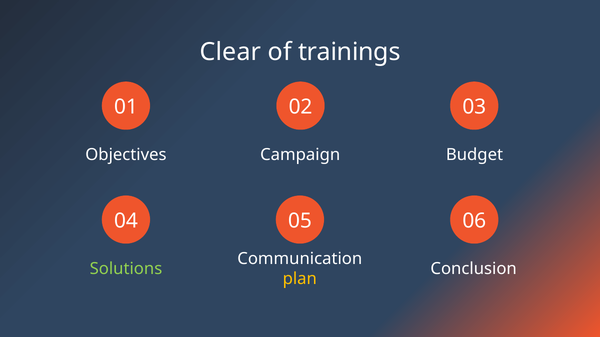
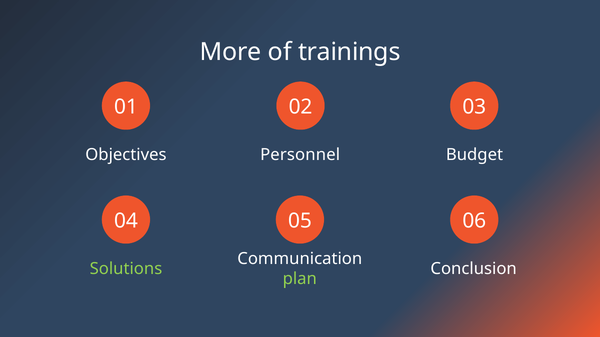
Clear: Clear -> More
Campaign: Campaign -> Personnel
plan colour: yellow -> light green
